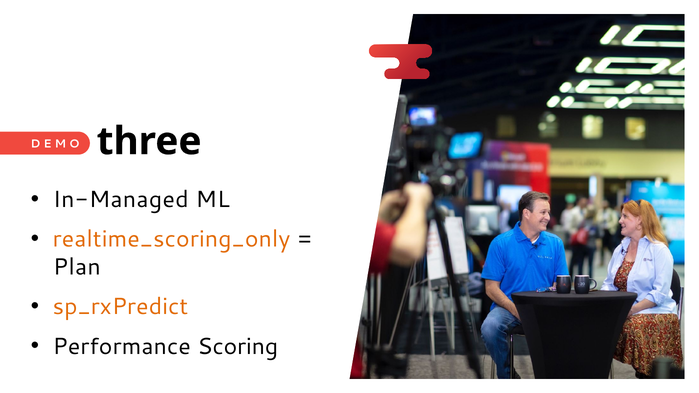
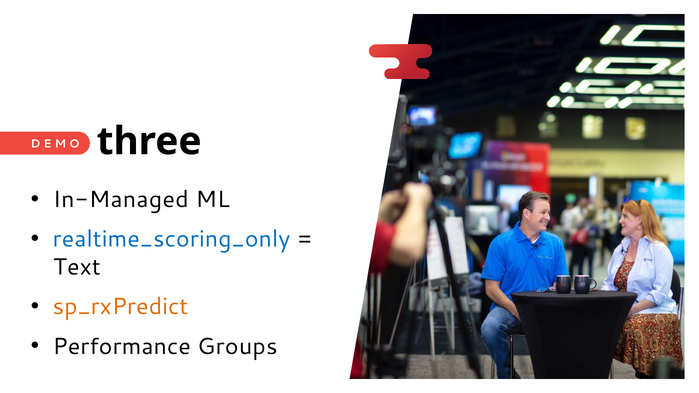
realtime_scoring_only colour: orange -> blue
Plan: Plan -> Text
Scoring: Scoring -> Groups
